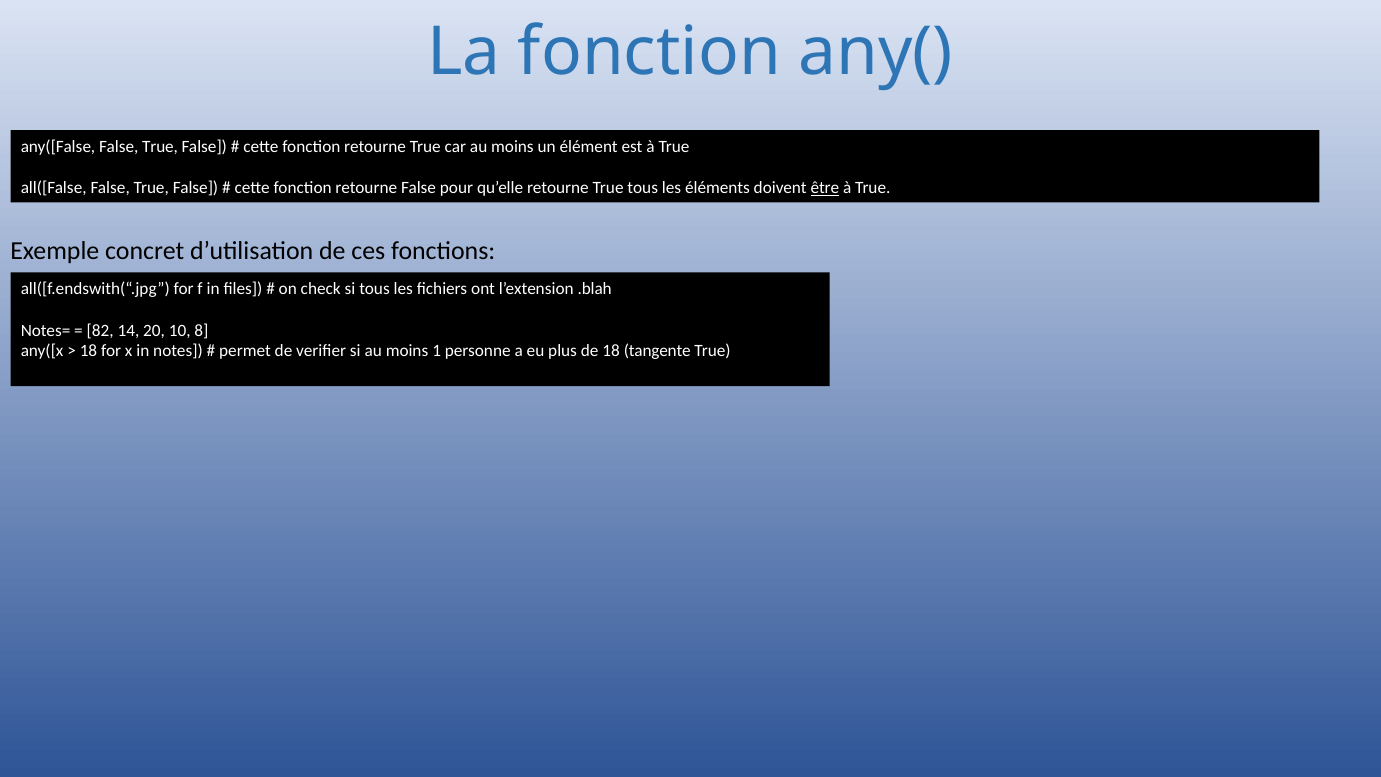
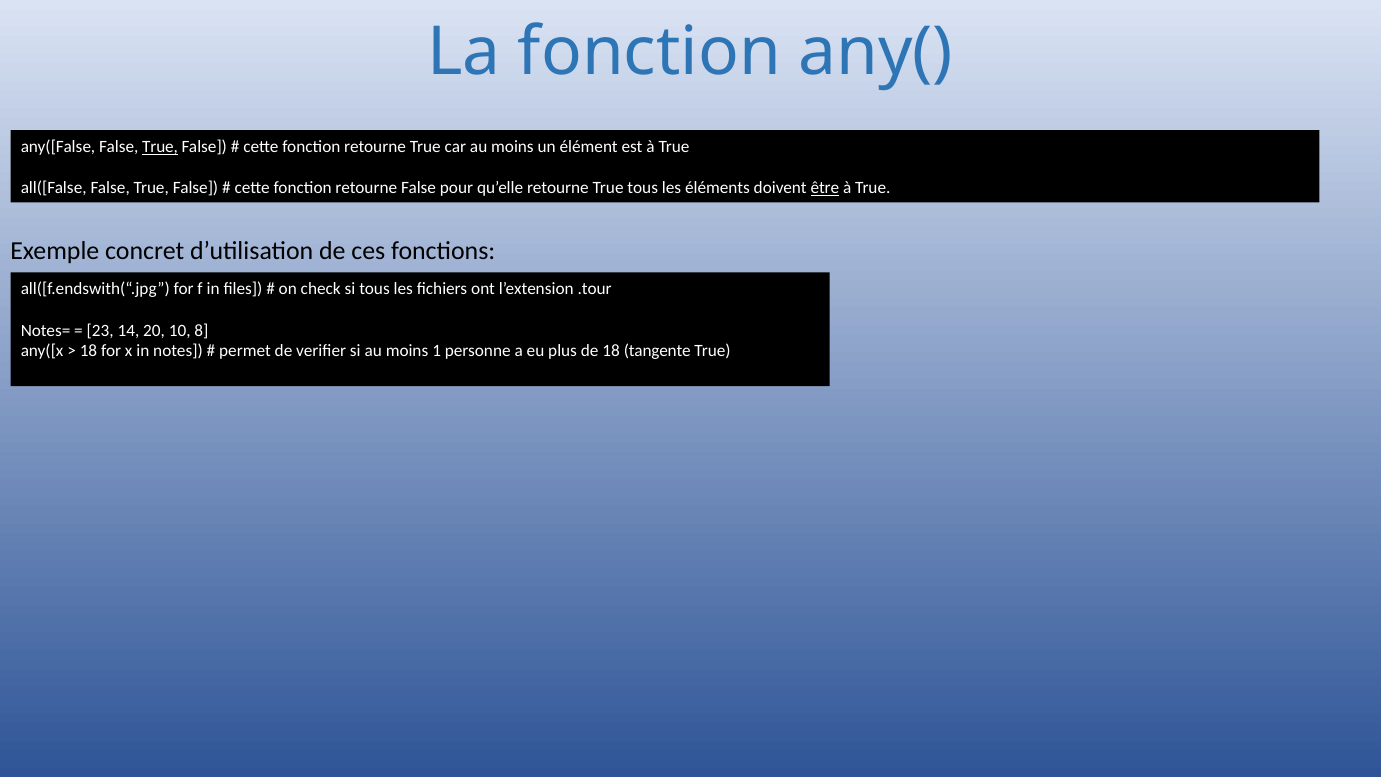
True at (160, 147) underline: none -> present
.blah: .blah -> .tour
82: 82 -> 23
